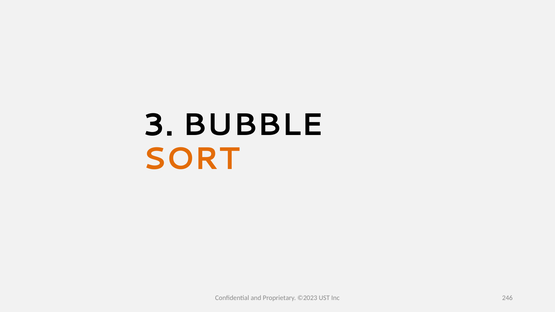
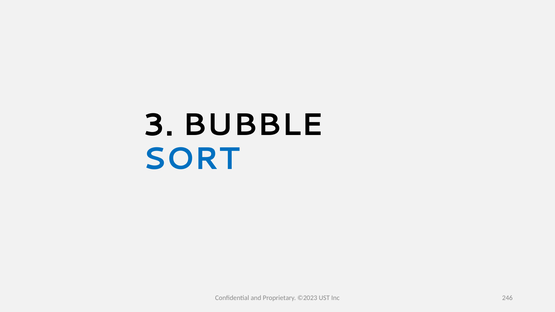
SORT colour: orange -> blue
